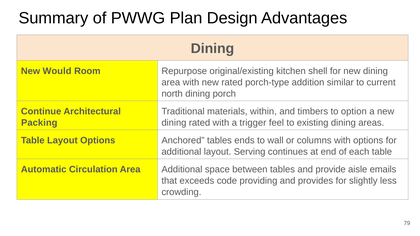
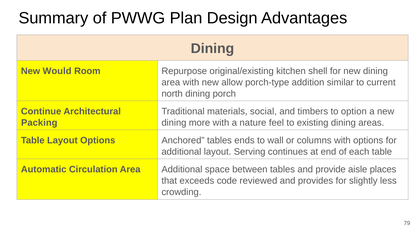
new rated: rated -> allow
within: within -> social
dining rated: rated -> more
trigger: trigger -> nature
emails: emails -> places
providing: providing -> reviewed
